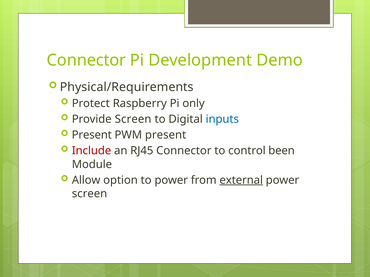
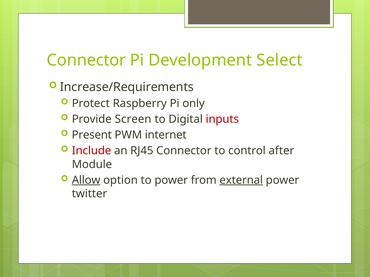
Demo: Demo -> Select
Physical/Requirements: Physical/Requirements -> Increase/Requirements
inputs colour: blue -> red
PWM present: present -> internet
been: been -> after
Allow underline: none -> present
screen at (90, 194): screen -> twitter
